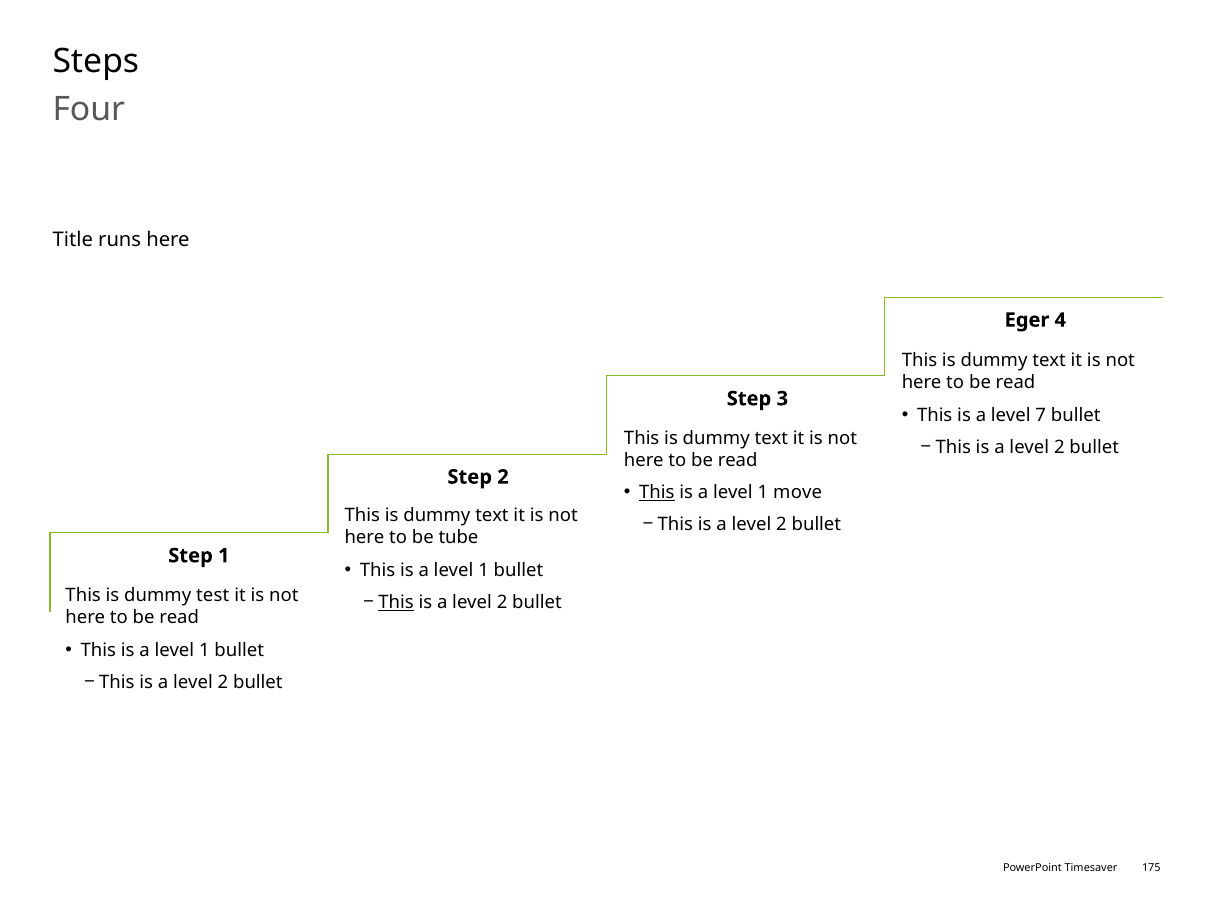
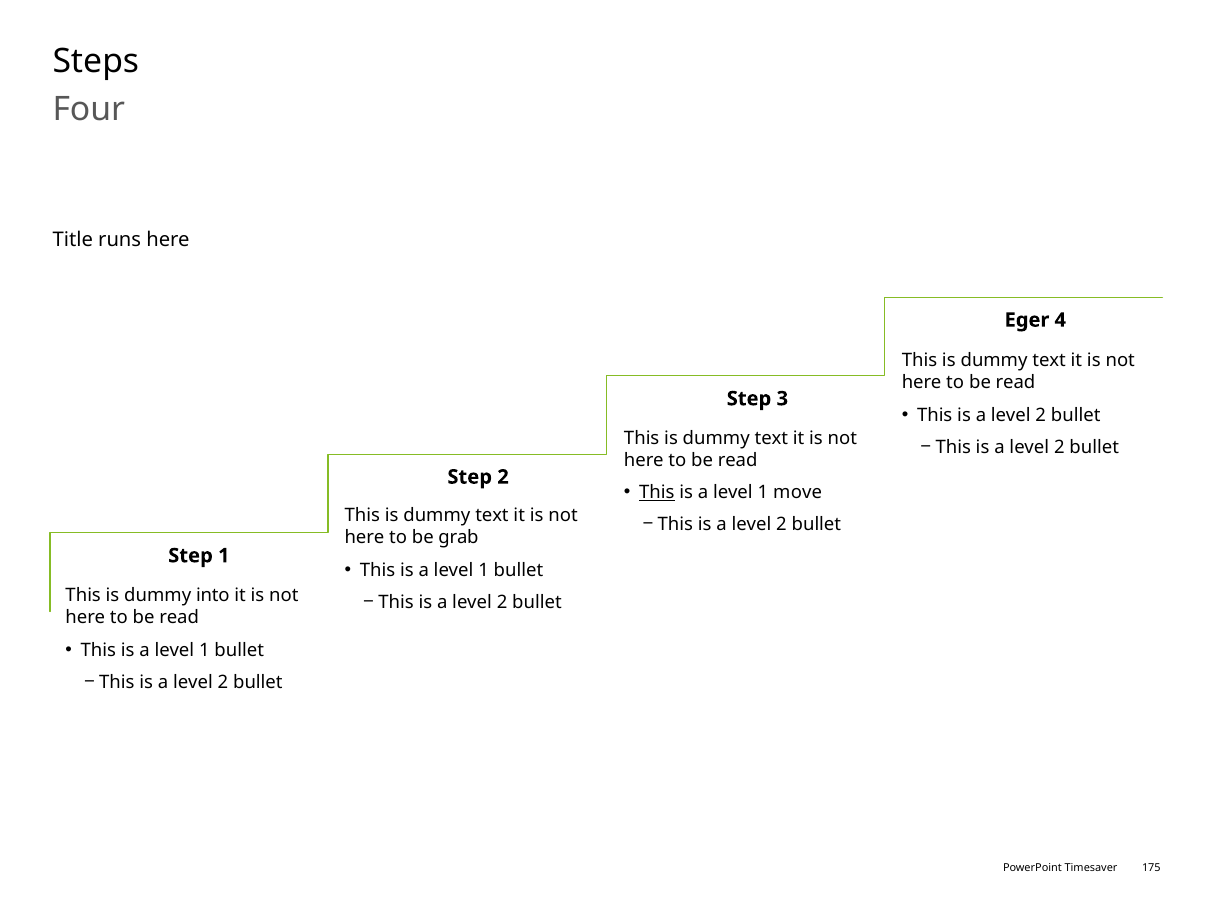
7 at (1041, 416): 7 -> 2
tube: tube -> grab
test: test -> into
This at (396, 603) underline: present -> none
